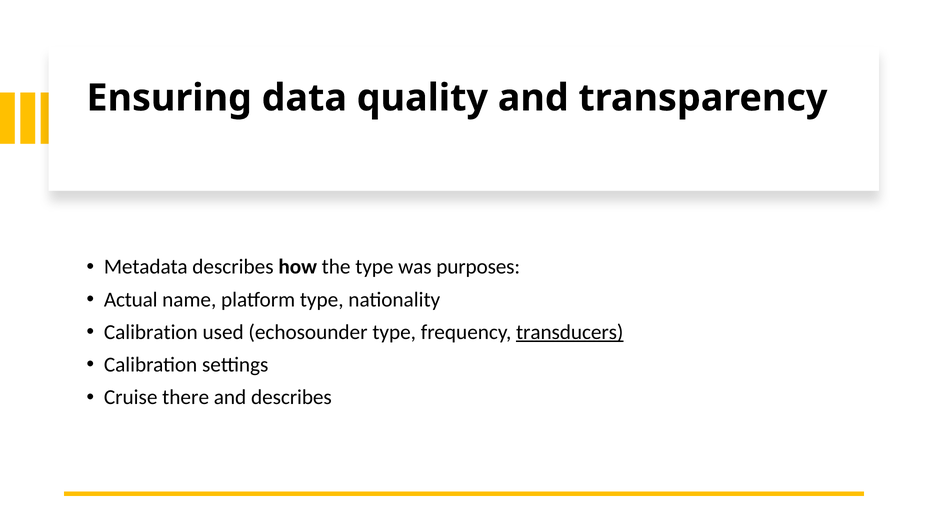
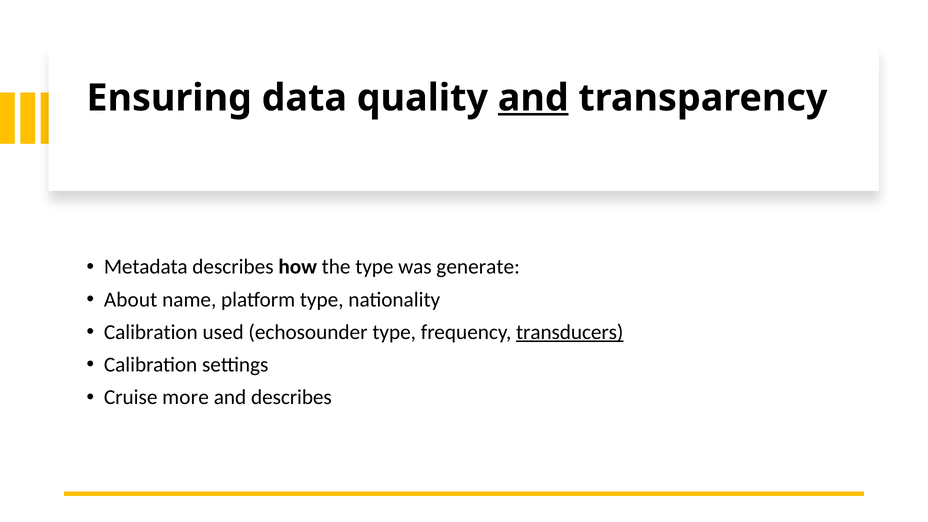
and at (533, 98) underline: none -> present
purposes: purposes -> generate
Actual: Actual -> About
there: there -> more
